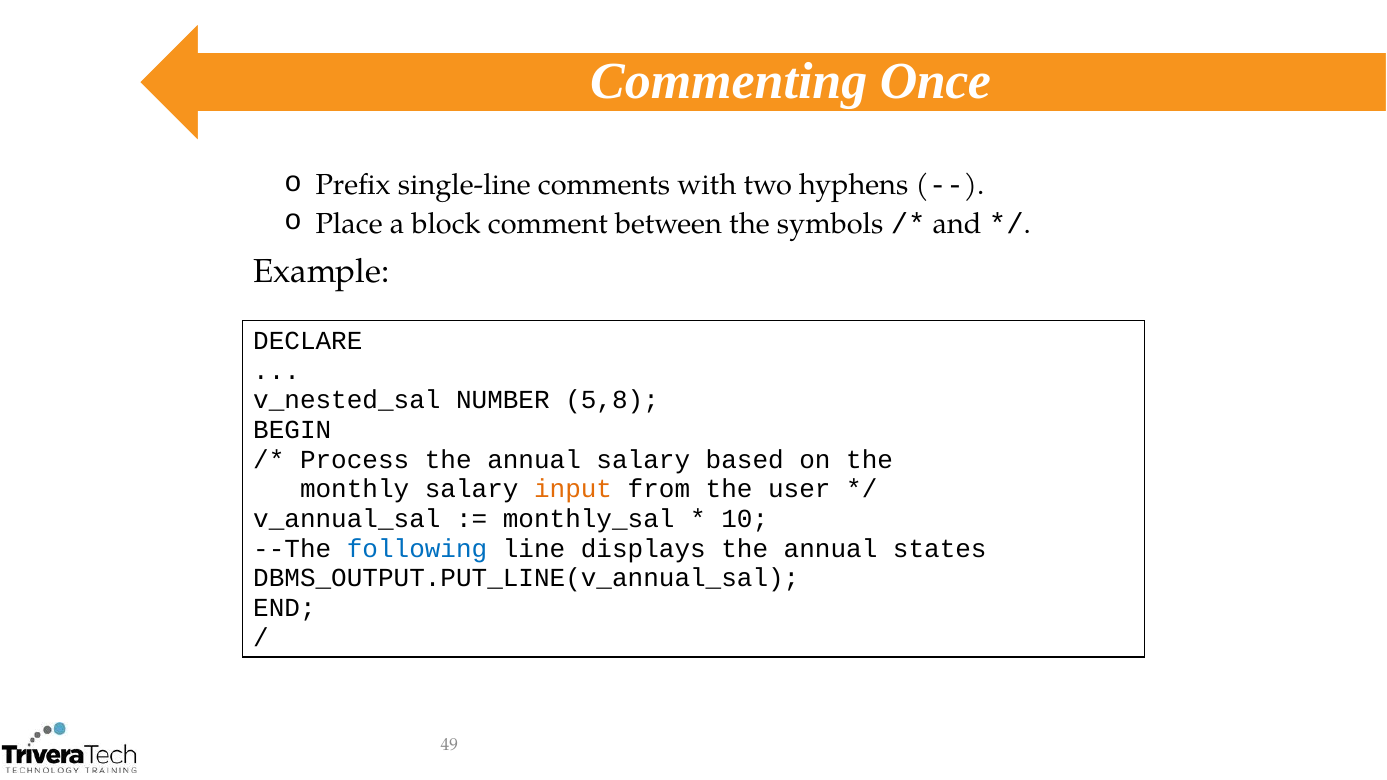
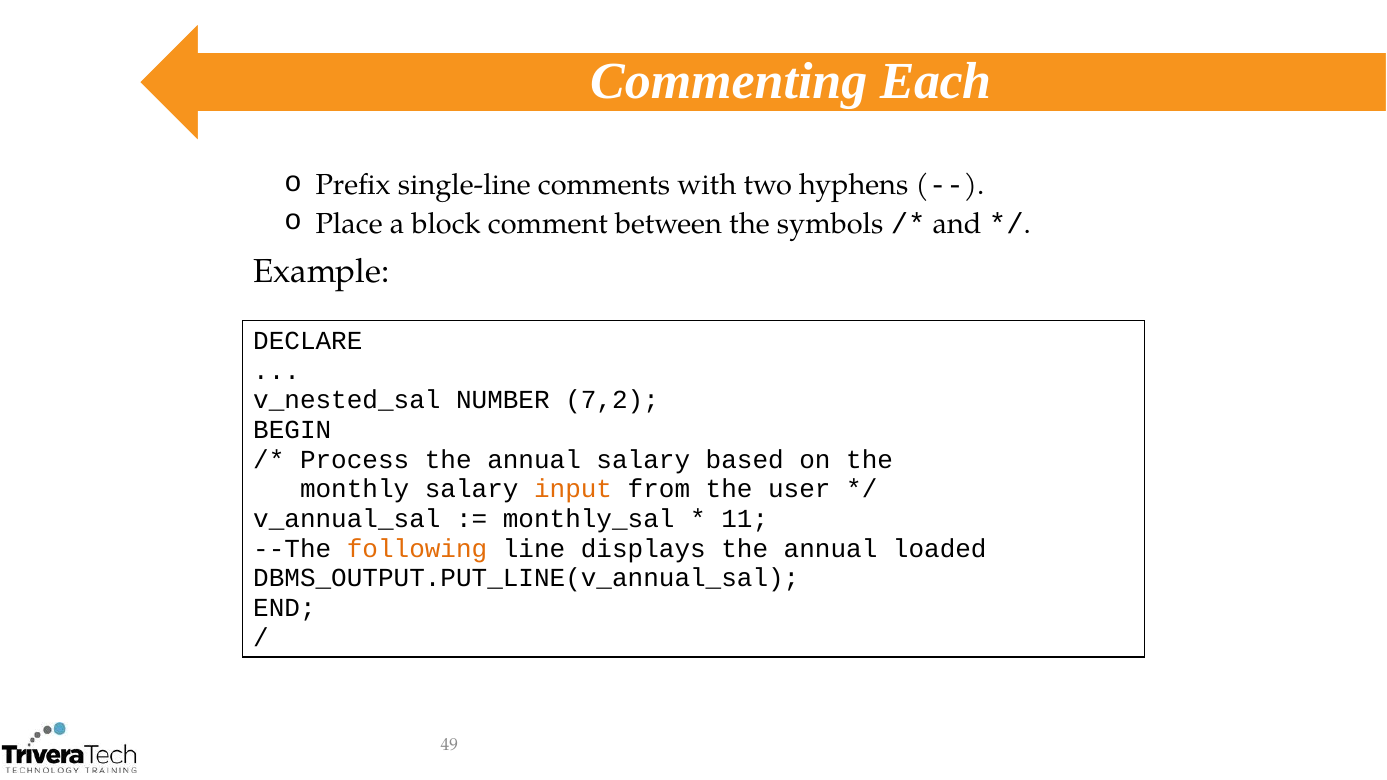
Once: Once -> Each
5,8: 5,8 -> 7,2
10: 10 -> 11
following colour: blue -> orange
states: states -> loaded
